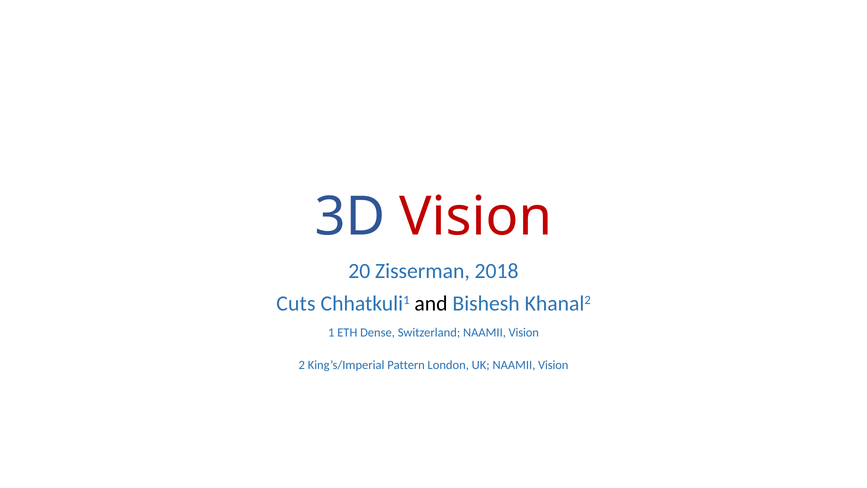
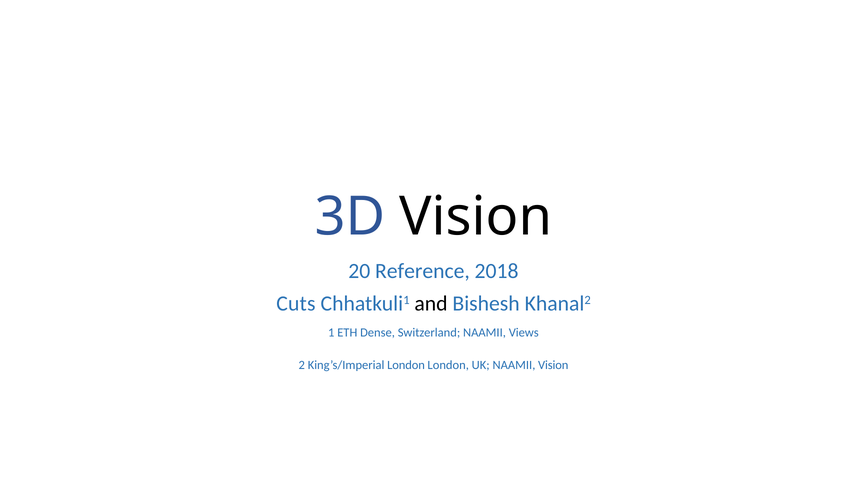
Vision at (476, 217) colour: red -> black
Zisserman: Zisserman -> Reference
Switzerland NAAMII Vision: Vision -> Views
King’s/Imperial Pattern: Pattern -> London
